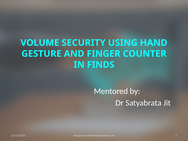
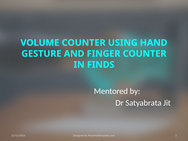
VOLUME SECURITY: SECURITY -> COUNTER
